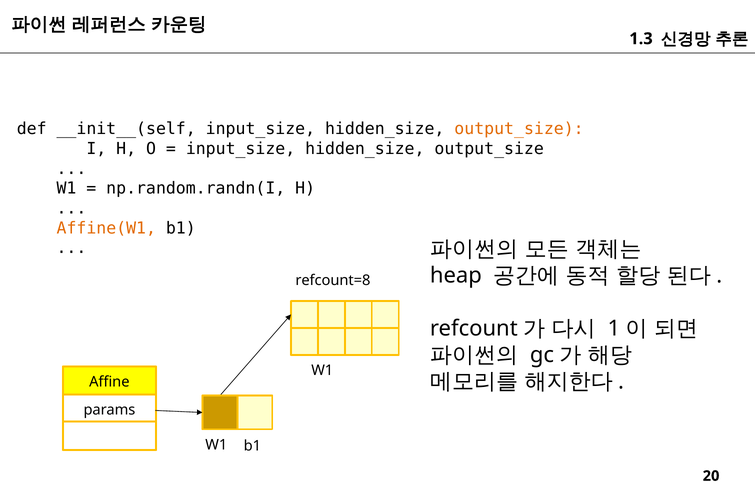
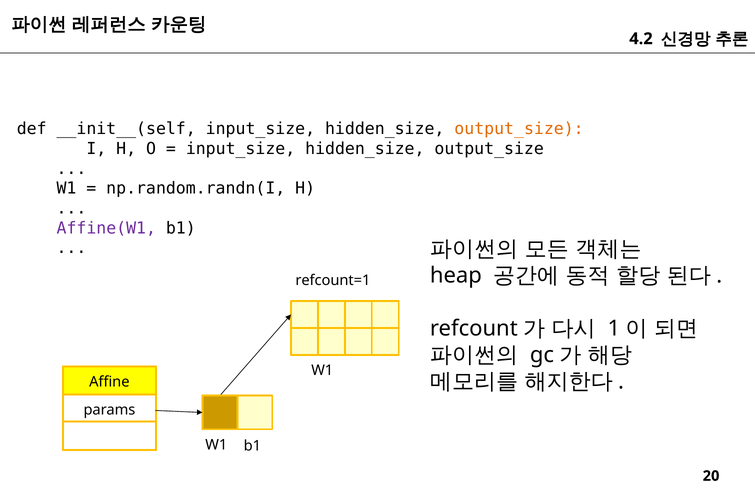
1.3: 1.3 -> 4.2
Affine(W1 colour: orange -> purple
refcount=8: refcount=8 -> refcount=1
